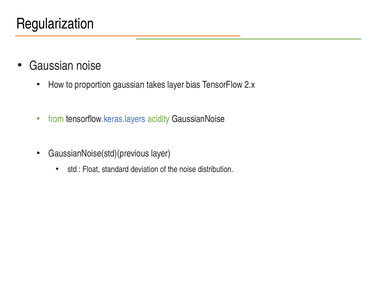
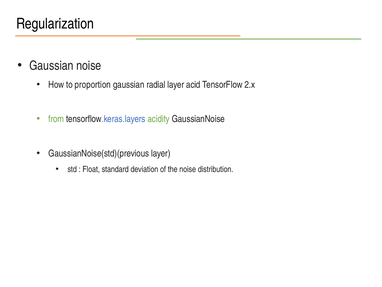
takes: takes -> radial
bias: bias -> acid
